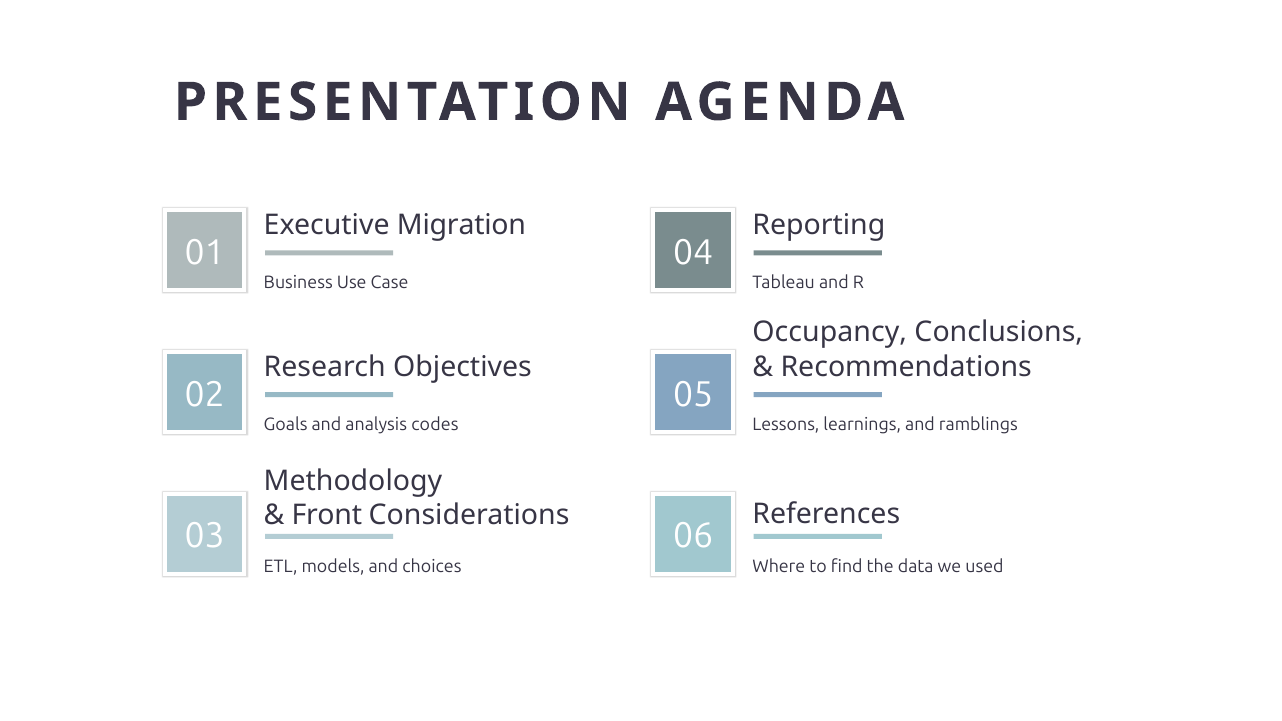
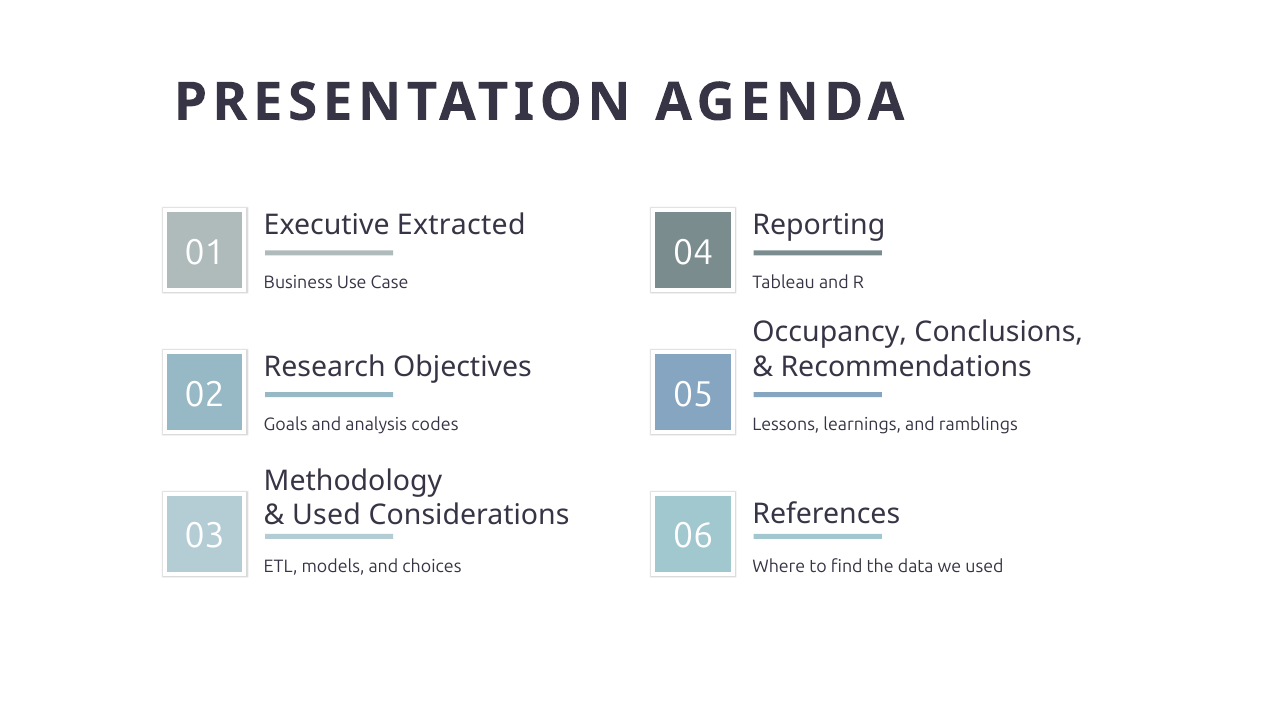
Migration: Migration -> Extracted
Front at (327, 515): Front -> Used
